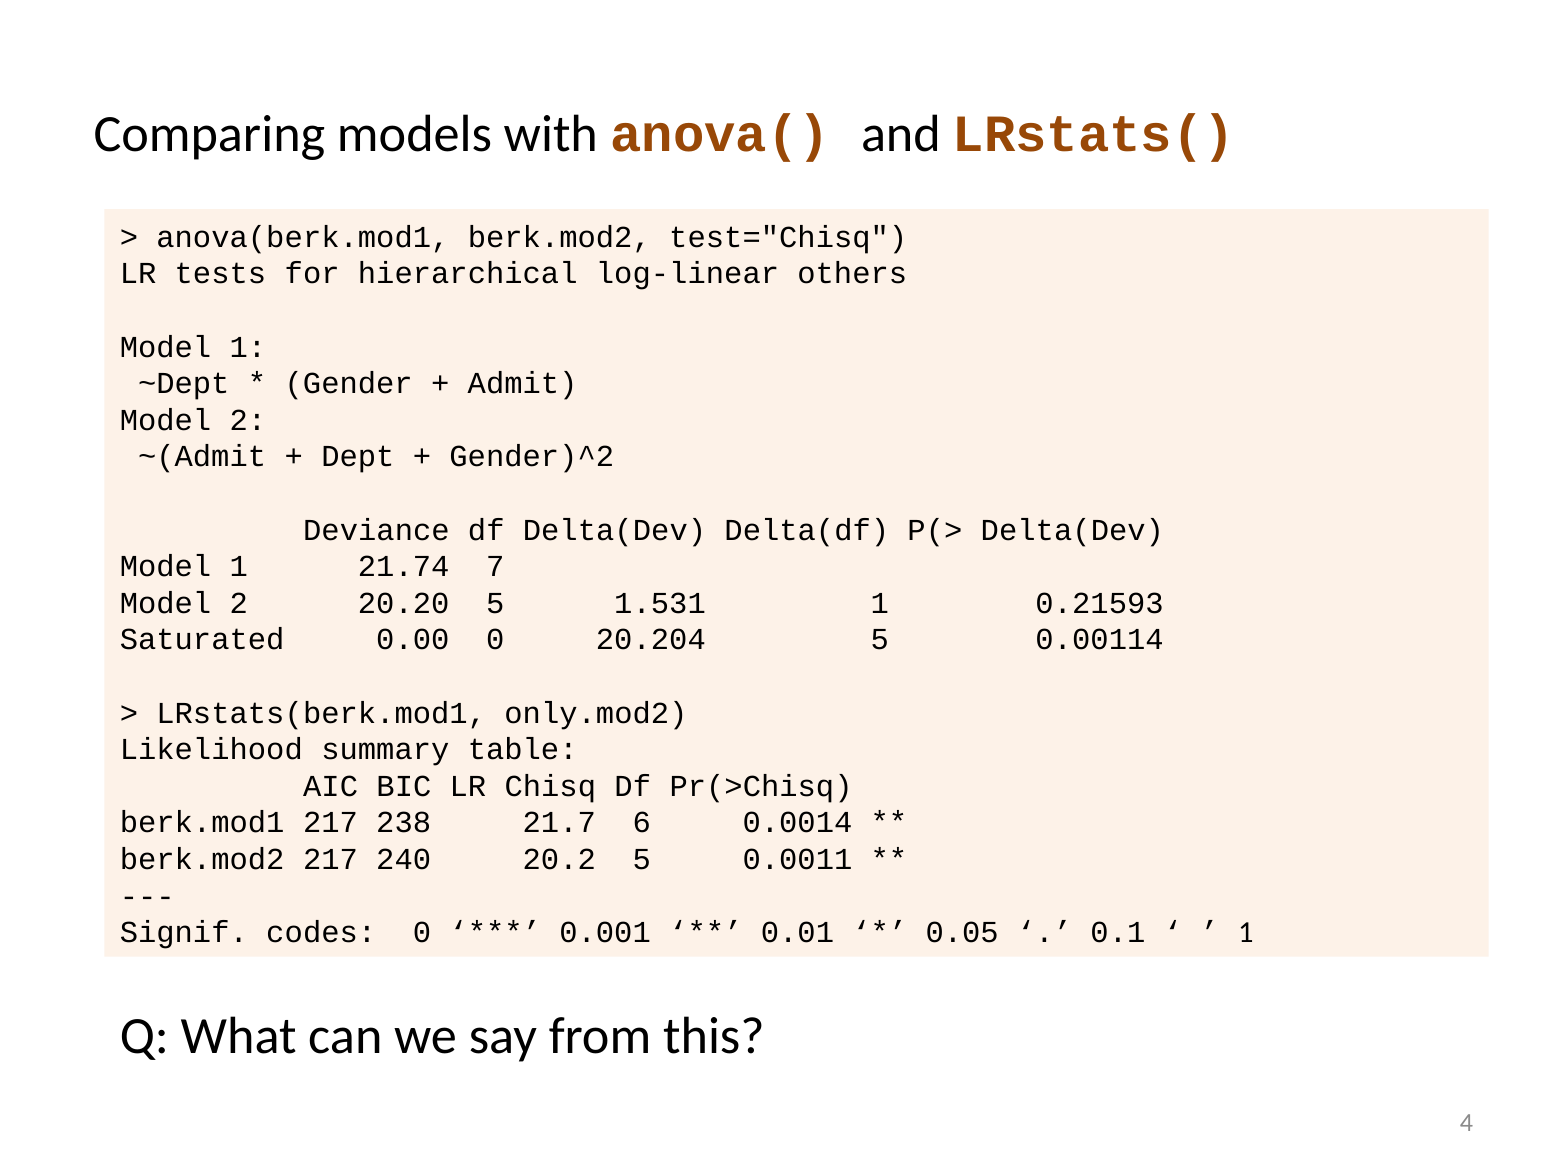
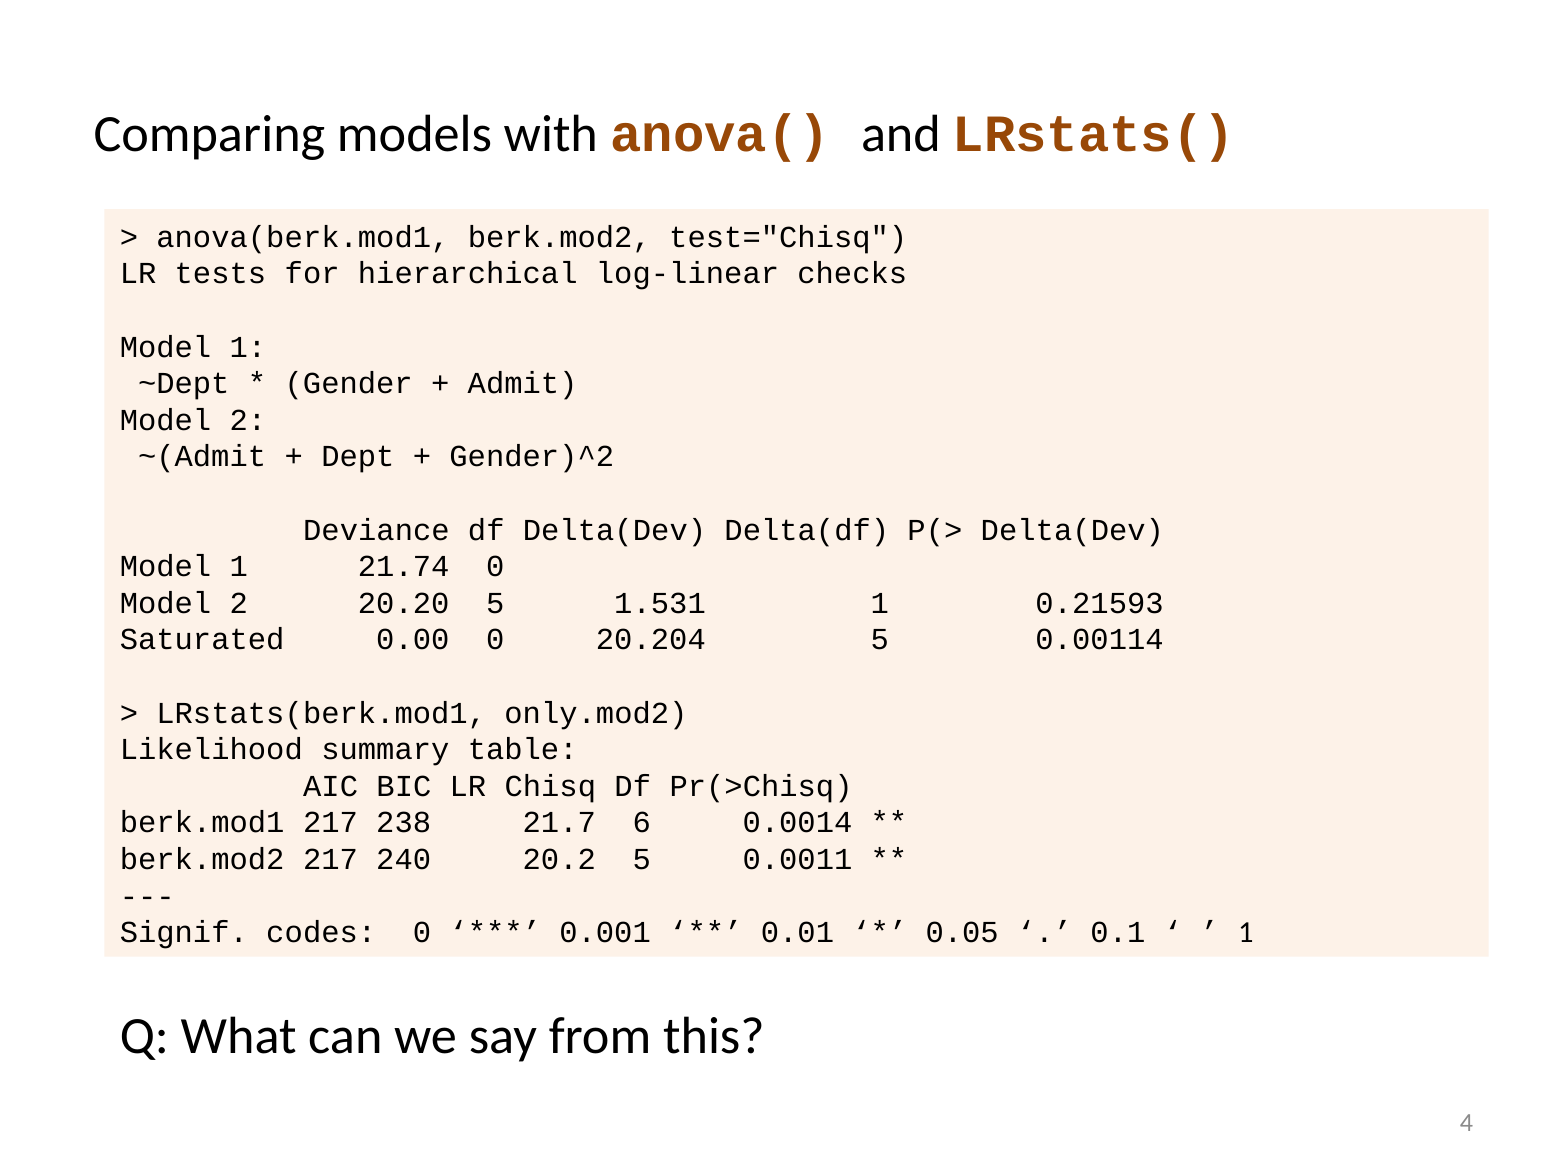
others: others -> checks
21.74 7: 7 -> 0
